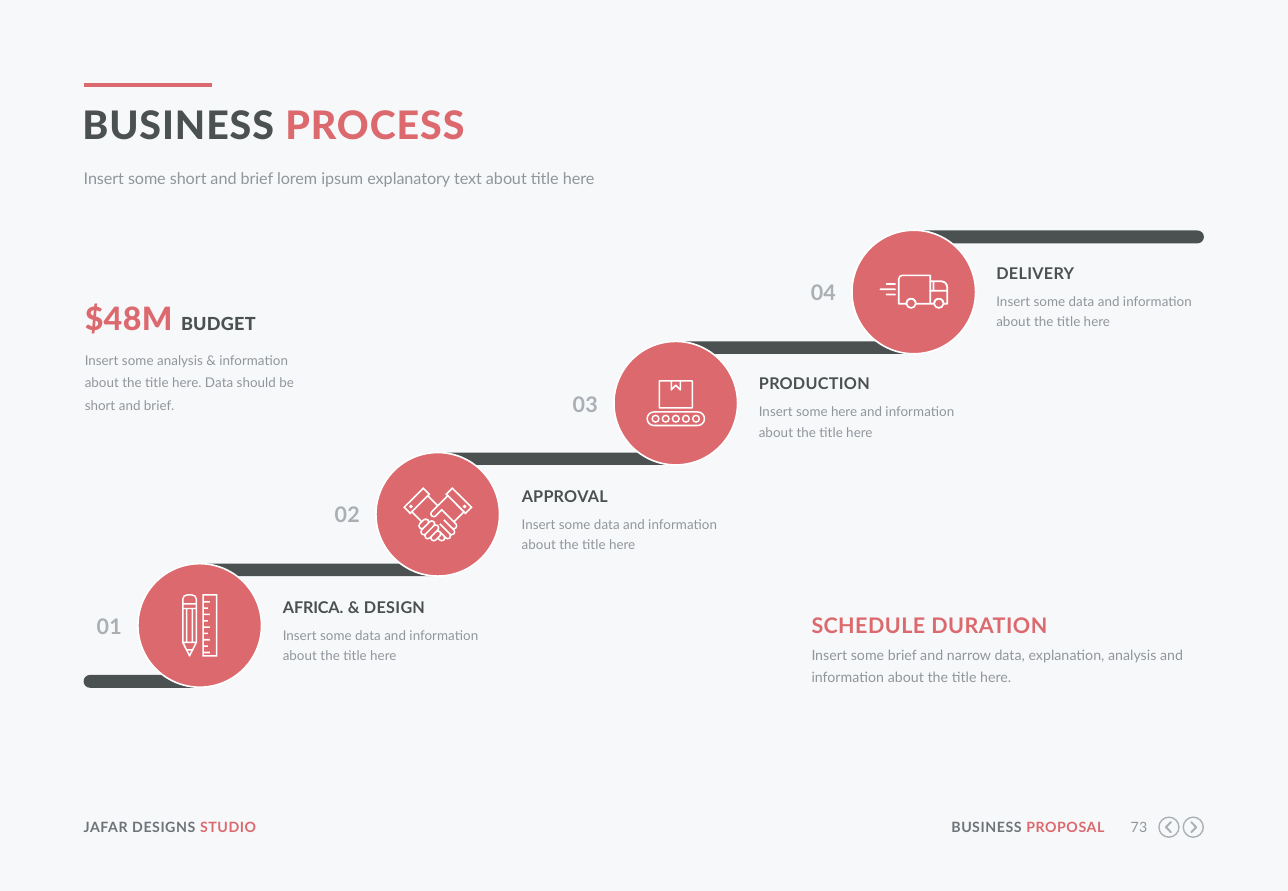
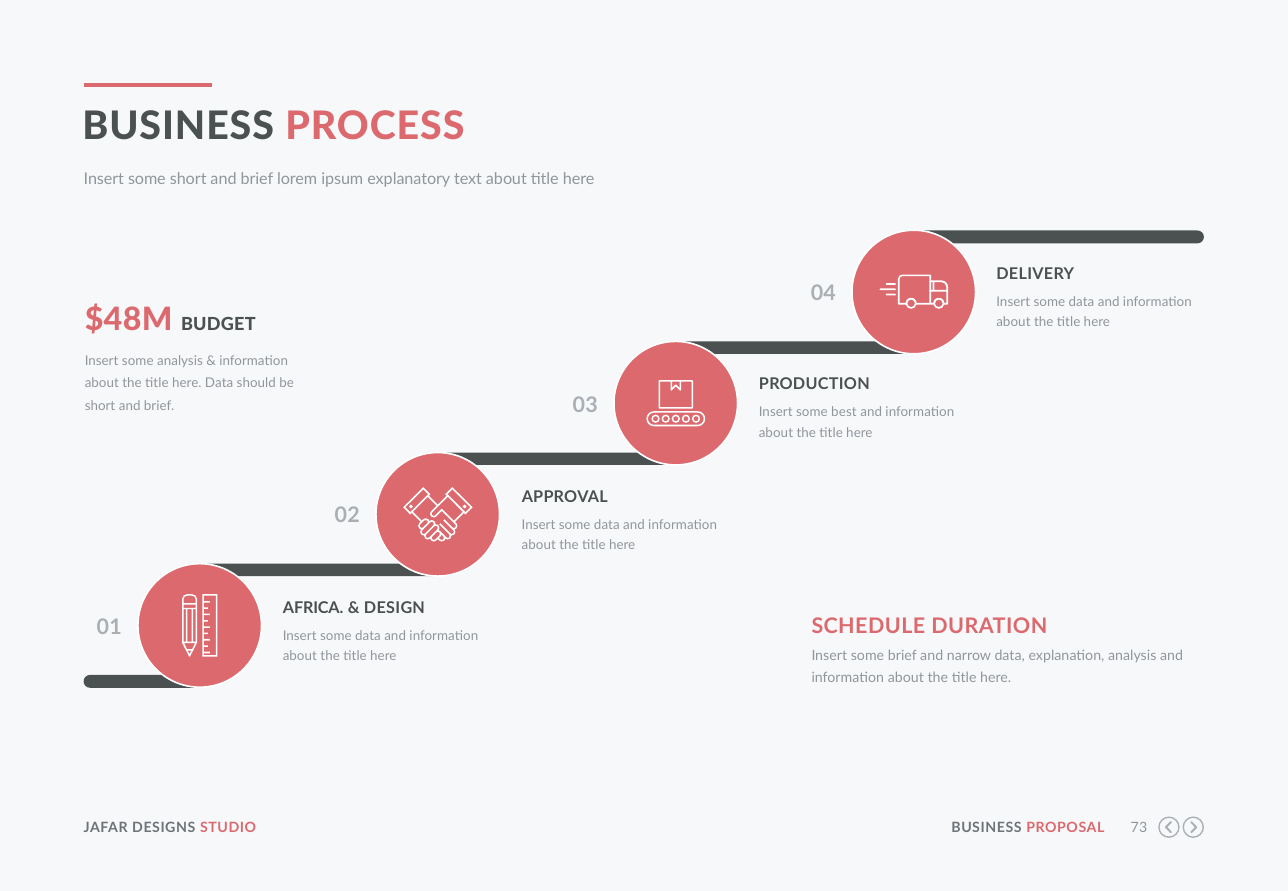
some here: here -> best
